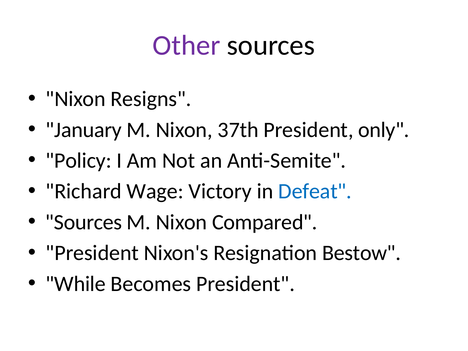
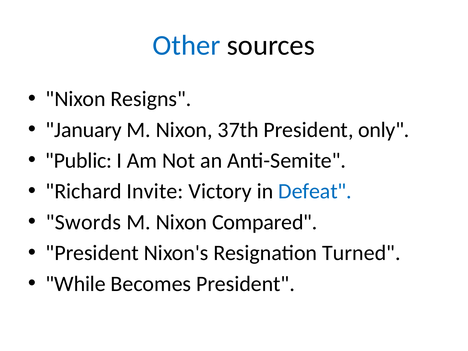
Other colour: purple -> blue
Policy: Policy -> Public
Wage: Wage -> Invite
Sources at (84, 222): Sources -> Swords
Bestow: Bestow -> Turned
